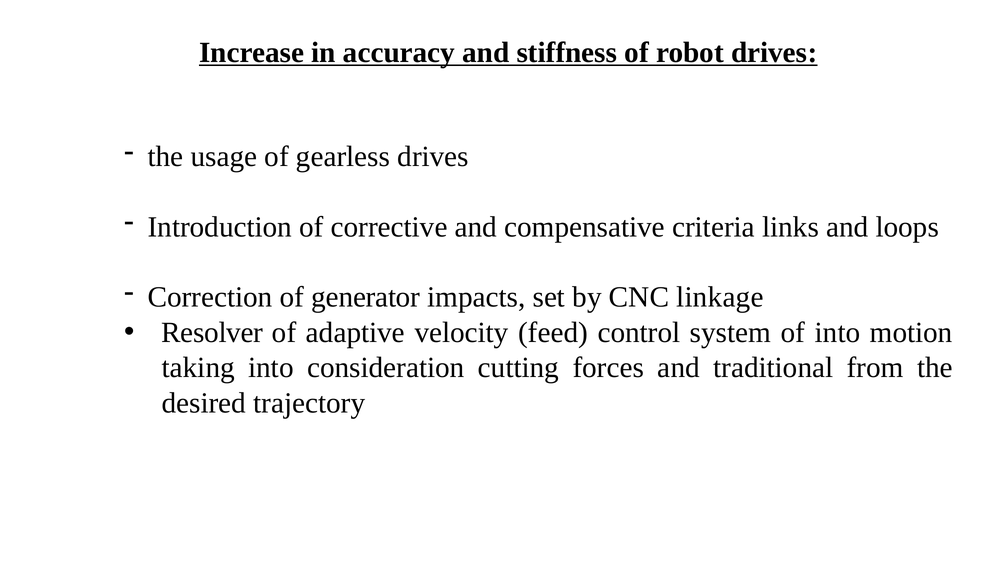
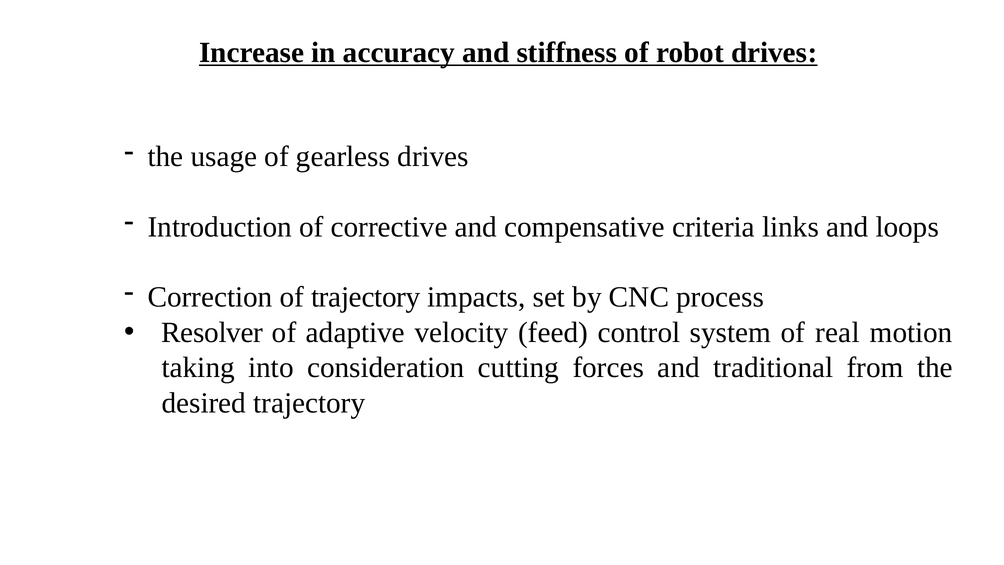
of generator: generator -> trajectory
linkage: linkage -> process
of into: into -> real
